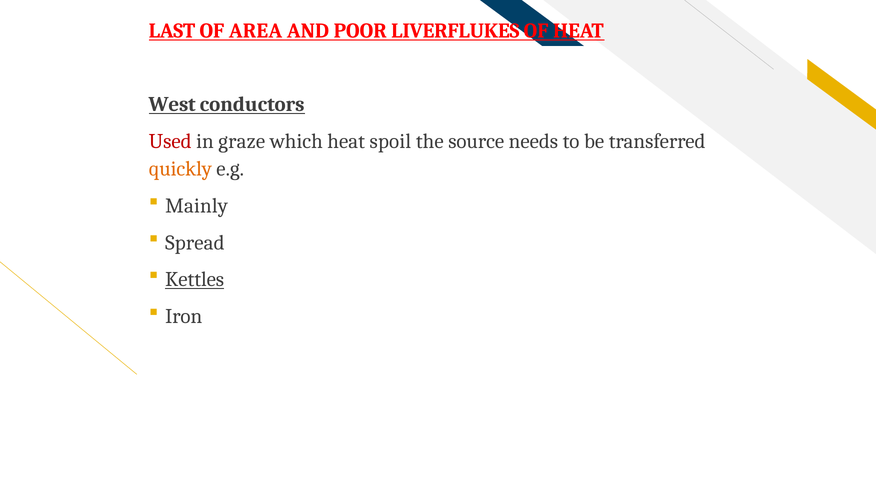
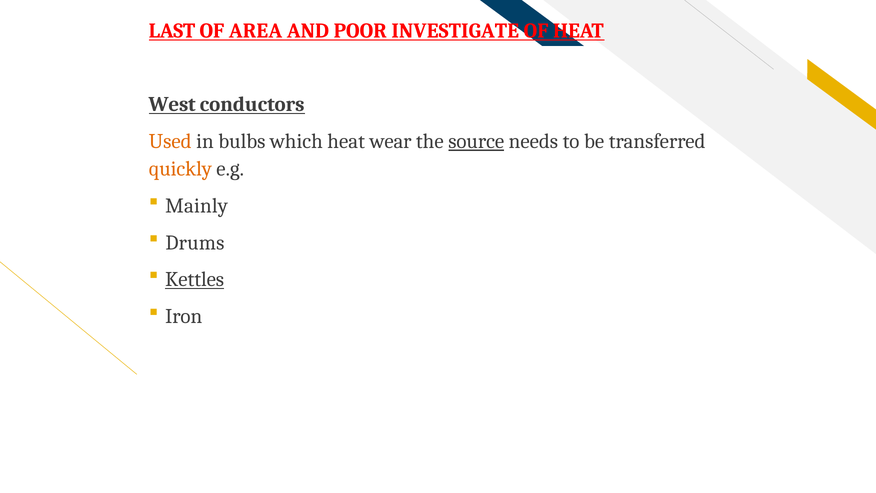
LIVERFLUKES: LIVERFLUKES -> INVESTIGATE
Used colour: red -> orange
graze: graze -> bulbs
spoil: spoil -> wear
source underline: none -> present
Spread: Spread -> Drums
